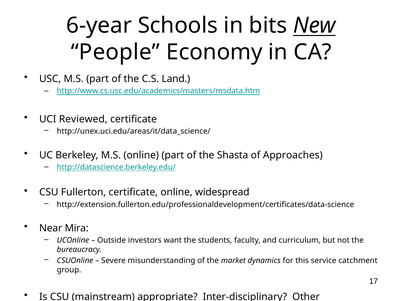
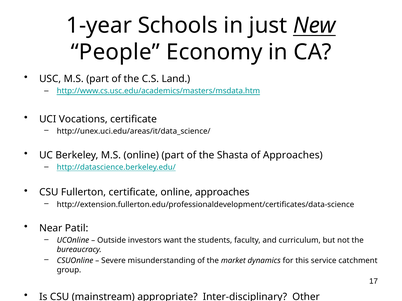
6-year: 6-year -> 1-year
bits: bits -> just
Reviewed: Reviewed -> Vocations
online widespread: widespread -> approaches
Mira: Mira -> Patil
